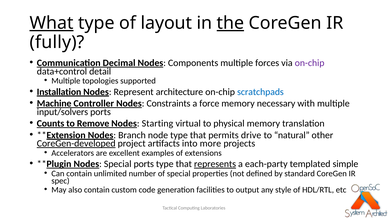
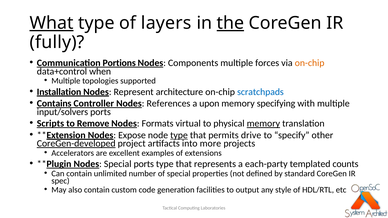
layout: layout -> layers
Decimal: Decimal -> Portions
on-chip at (310, 63) colour: purple -> orange
detail: detail -> when
Machine: Machine -> Contains
Constraints: Constraints -> References
force: force -> upon
necessary: necessary -> specifying
Counts: Counts -> Scripts
Starting: Starting -> Formats
memory at (263, 124) underline: none -> present
Branch: Branch -> Expose
type at (179, 135) underline: none -> present
natural: natural -> specify
represents underline: present -> none
simple: simple -> counts
